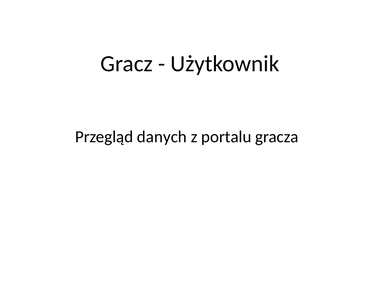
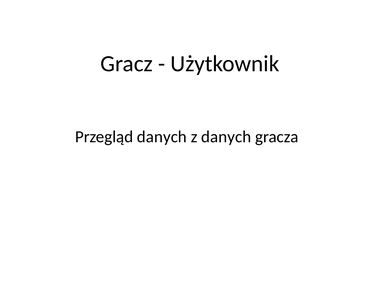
z portalu: portalu -> danych
